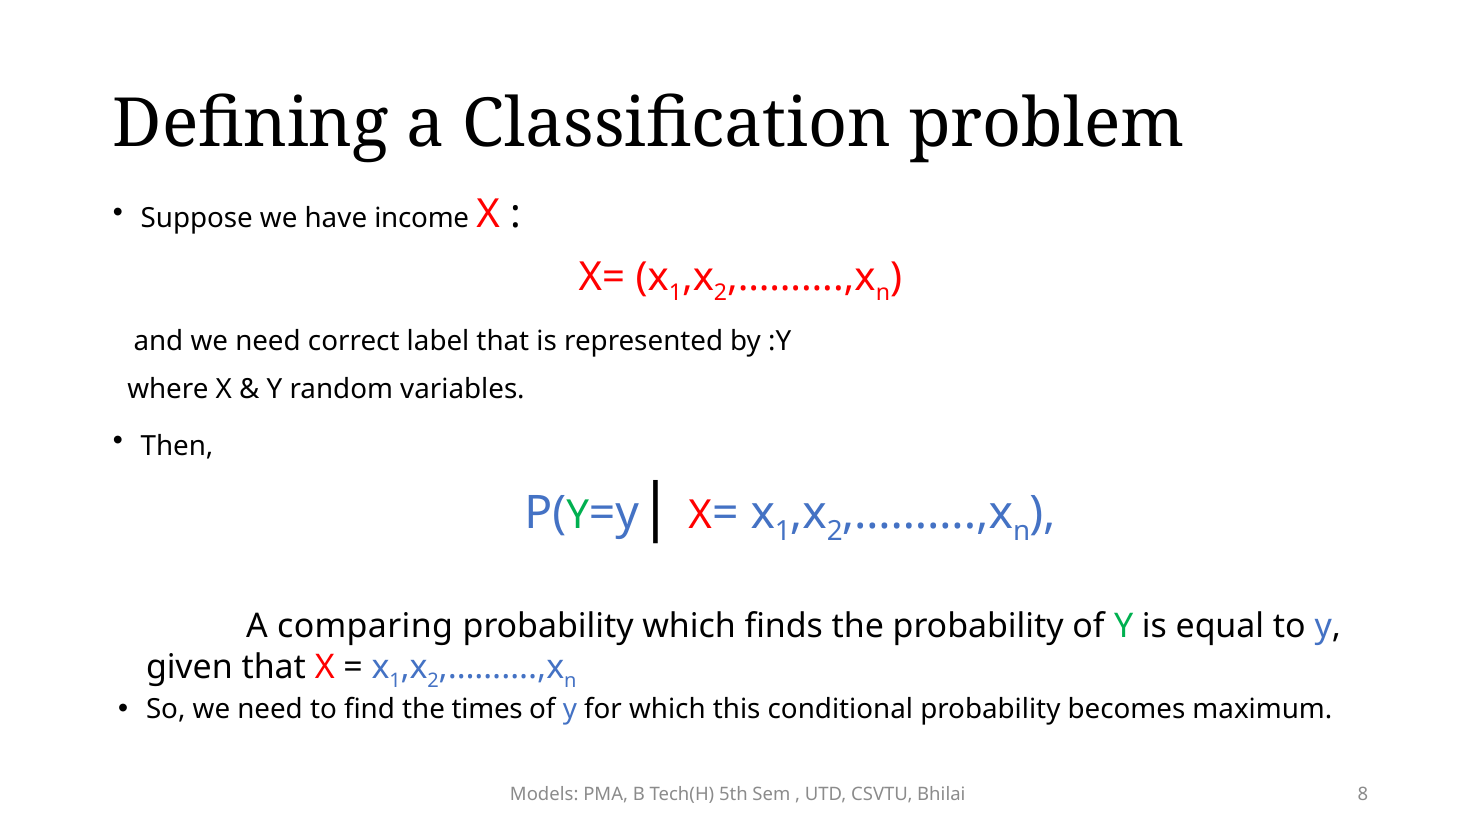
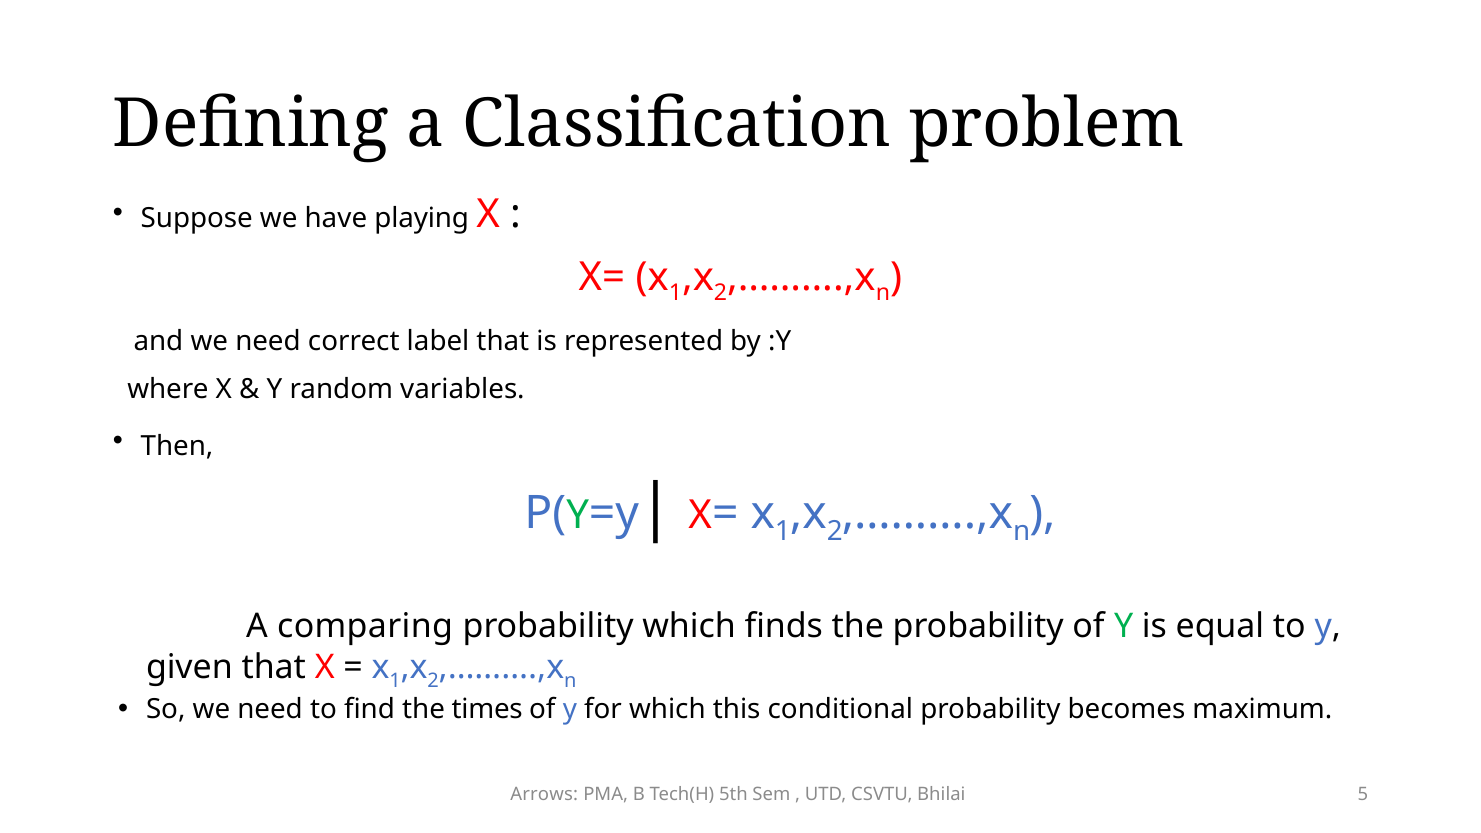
income: income -> playing
Models: Models -> Arrows
8: 8 -> 5
